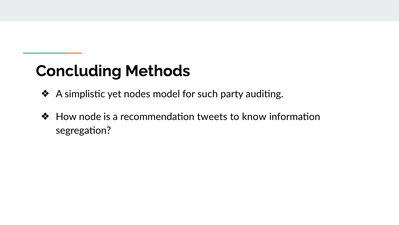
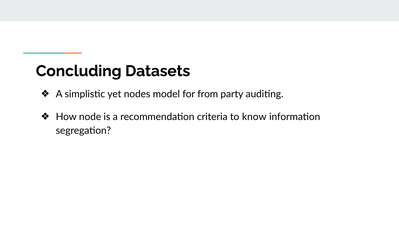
Methods: Methods -> Datasets
such: such -> from
tweets: tweets -> criteria
